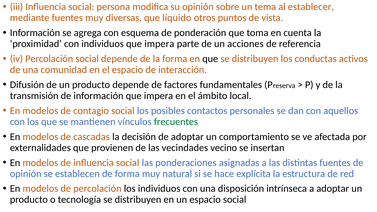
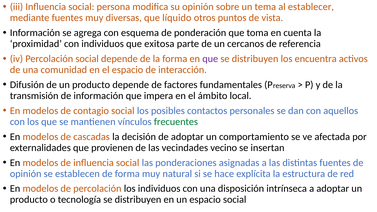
individuos que impera: impera -> exitosa
acciones: acciones -> cercanos
que at (210, 59) colour: black -> purple
conductas: conductas -> encuentra
